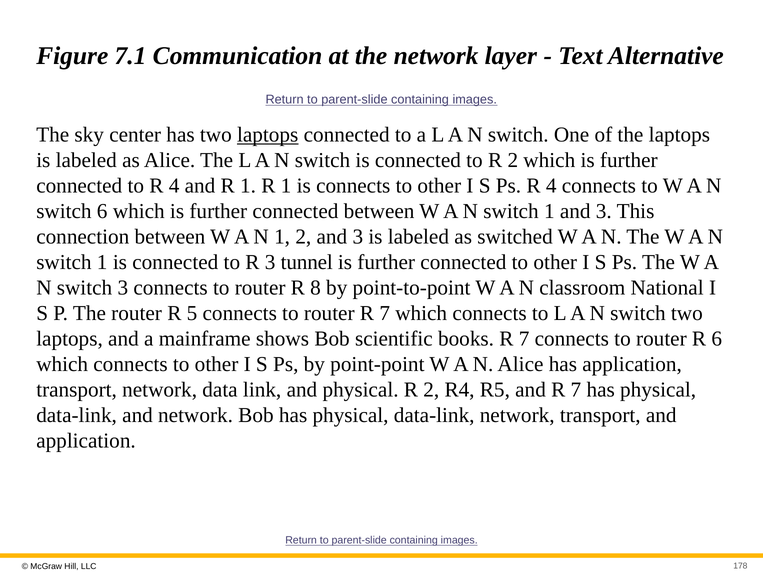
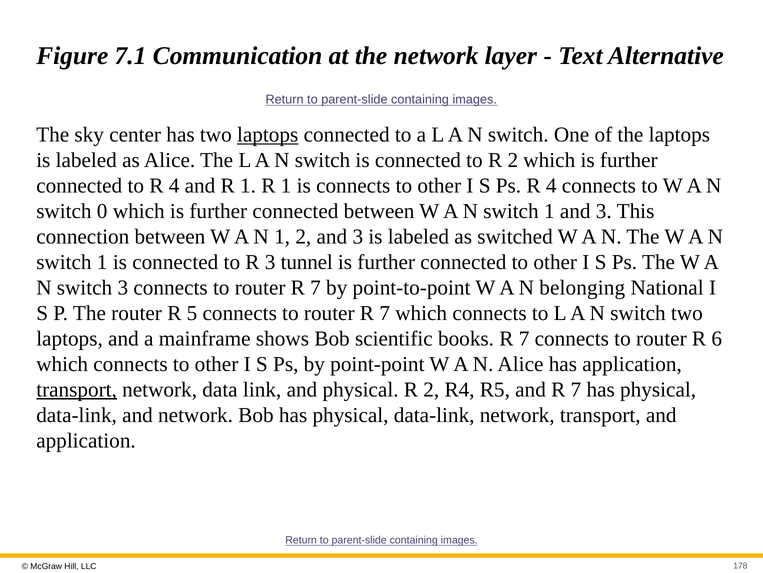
switch 6: 6 -> 0
8 at (315, 287): 8 -> 7
classroom: classroom -> belonging
transport at (77, 389) underline: none -> present
